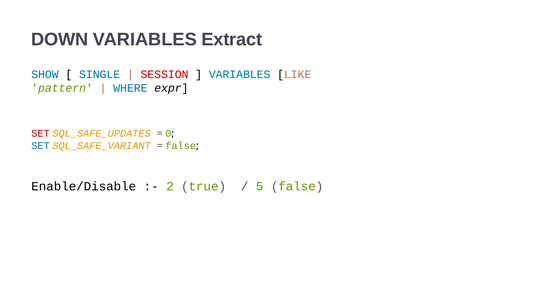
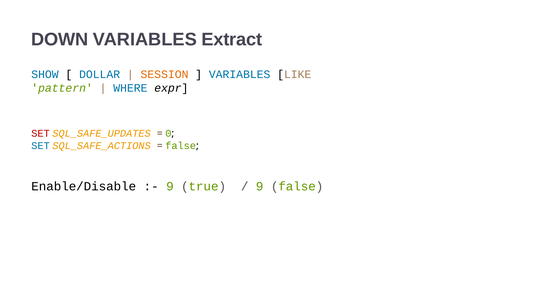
SINGLE: SINGLE -> DOLLAR
SESSION colour: red -> orange
SQL_SAFE_VARIANT: SQL_SAFE_VARIANT -> SQL_SAFE_ACTIONS
2 at (170, 186): 2 -> 9
5 at (260, 186): 5 -> 9
